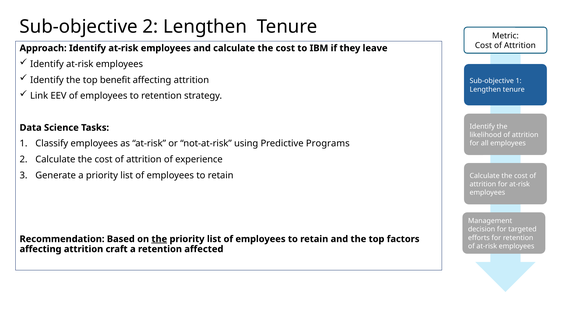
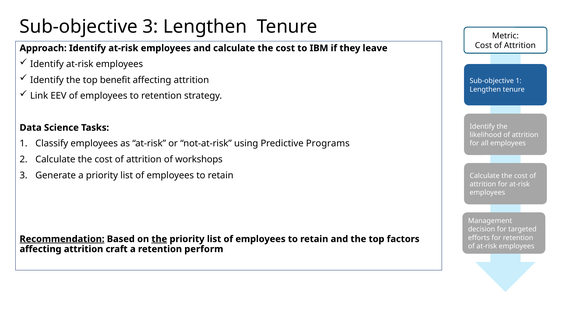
Sub-objective 2: 2 -> 3
experience: experience -> workshops
Recommendation underline: none -> present
affected: affected -> perform
